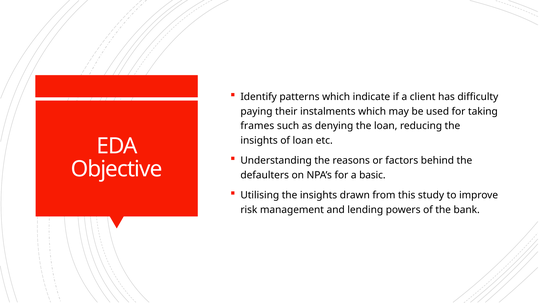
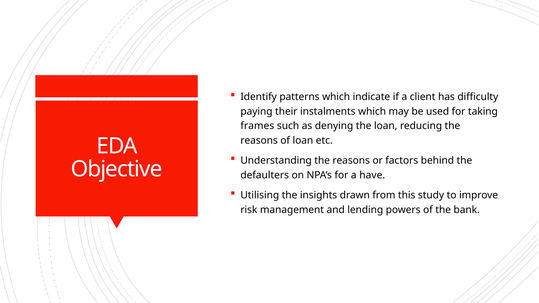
insights at (259, 141): insights -> reasons
basic: basic -> have
